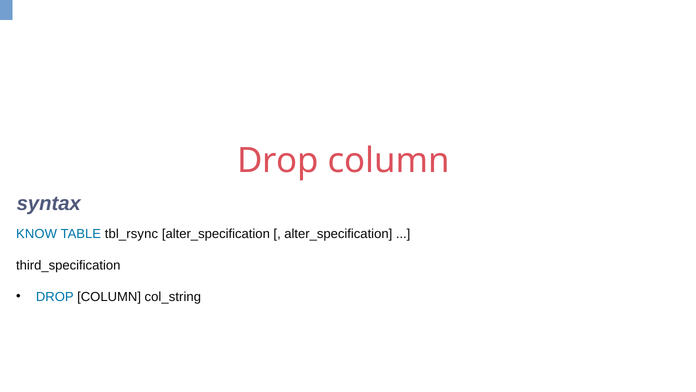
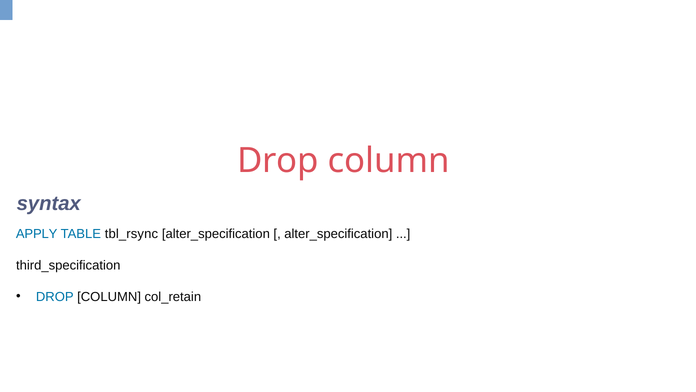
KNOW: KNOW -> APPLY
col_string: col_string -> col_retain
